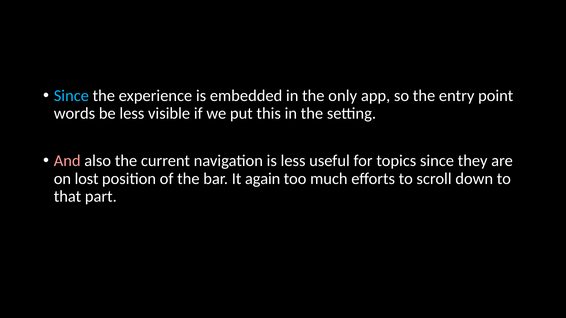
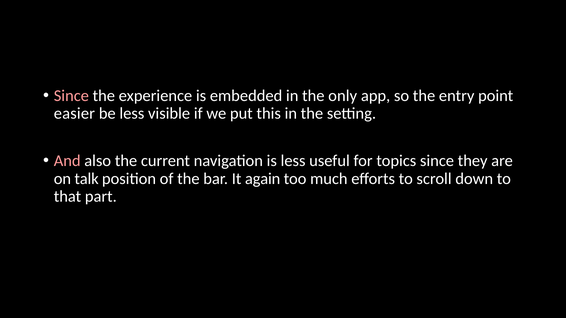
Since at (71, 96) colour: light blue -> pink
words: words -> easier
lost: lost -> talk
